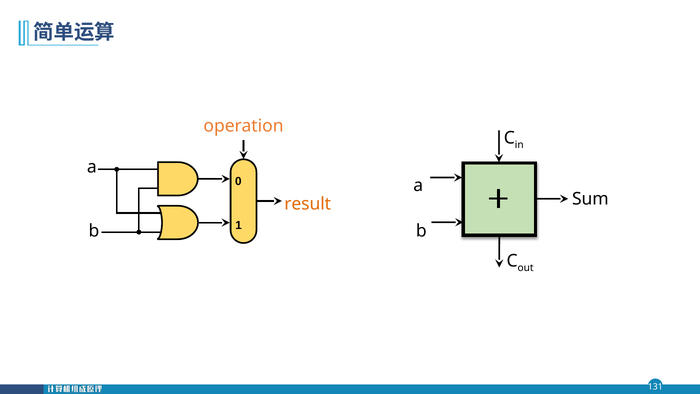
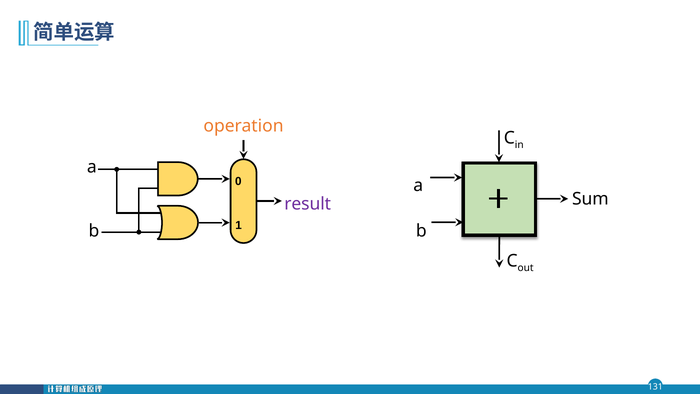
result colour: orange -> purple
